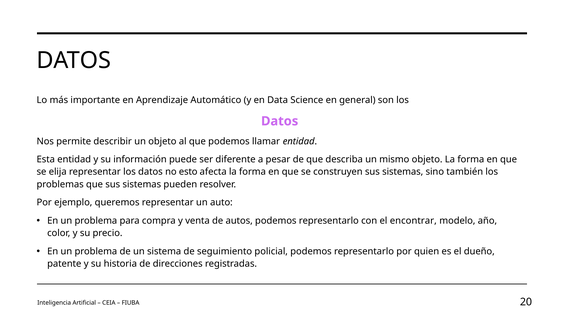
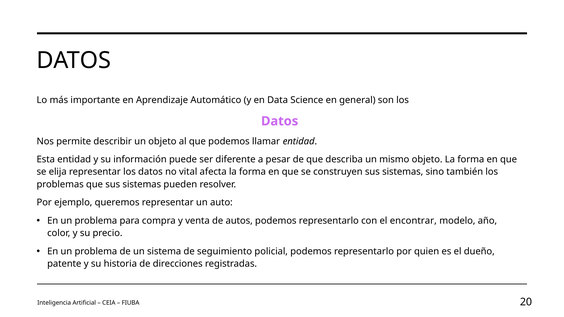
esto: esto -> vital
